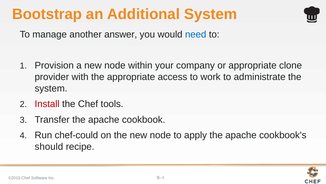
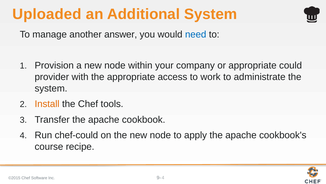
Bootstrap: Bootstrap -> Uploaded
clone: clone -> could
Install colour: red -> orange
should: should -> course
